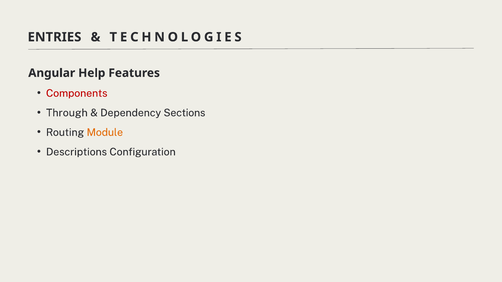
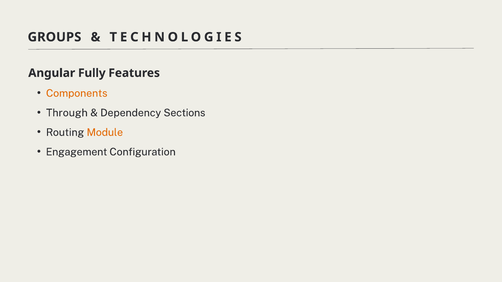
ENTRIES: ENTRIES -> GROUPS
Help: Help -> Fully
Components colour: red -> orange
Descriptions: Descriptions -> Engagement
